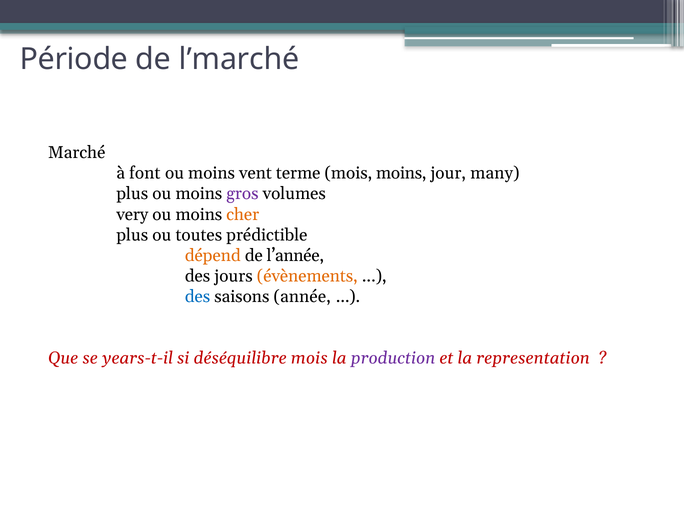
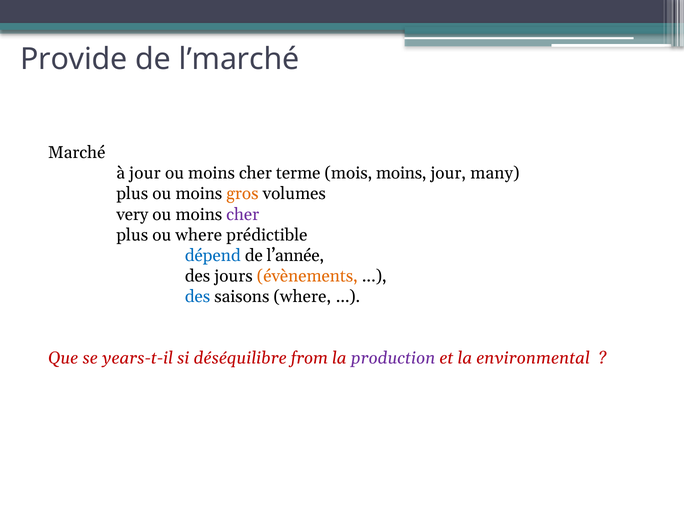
Période: Période -> Provide
à font: font -> jour
vent at (255, 173): vent -> cher
gros colour: purple -> orange
cher at (243, 214) colour: orange -> purple
ou toutes: toutes -> where
dépend colour: orange -> blue
saisons année: année -> where
déséquilibre mois: mois -> from
representation: representation -> environmental
